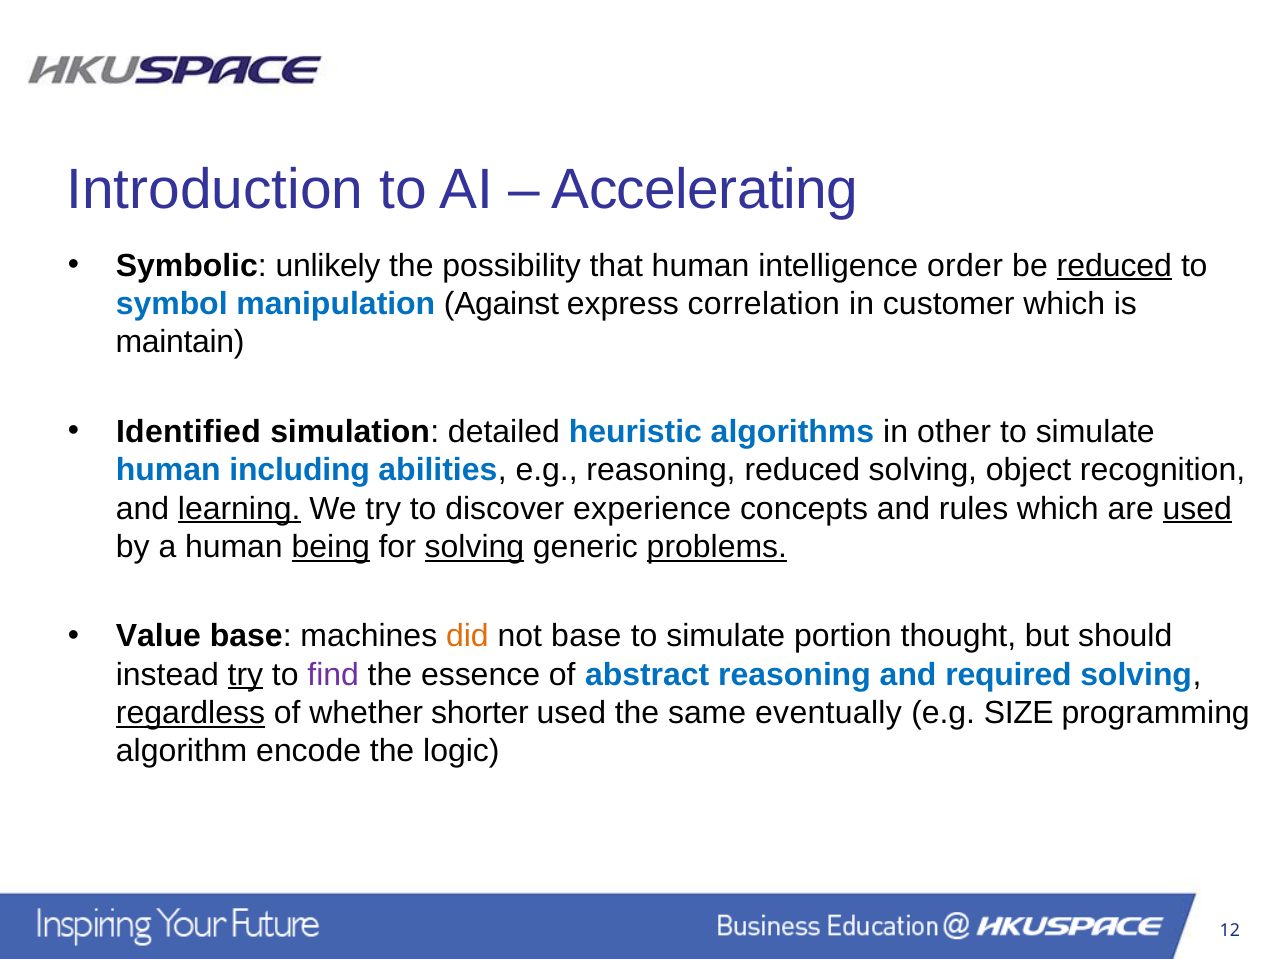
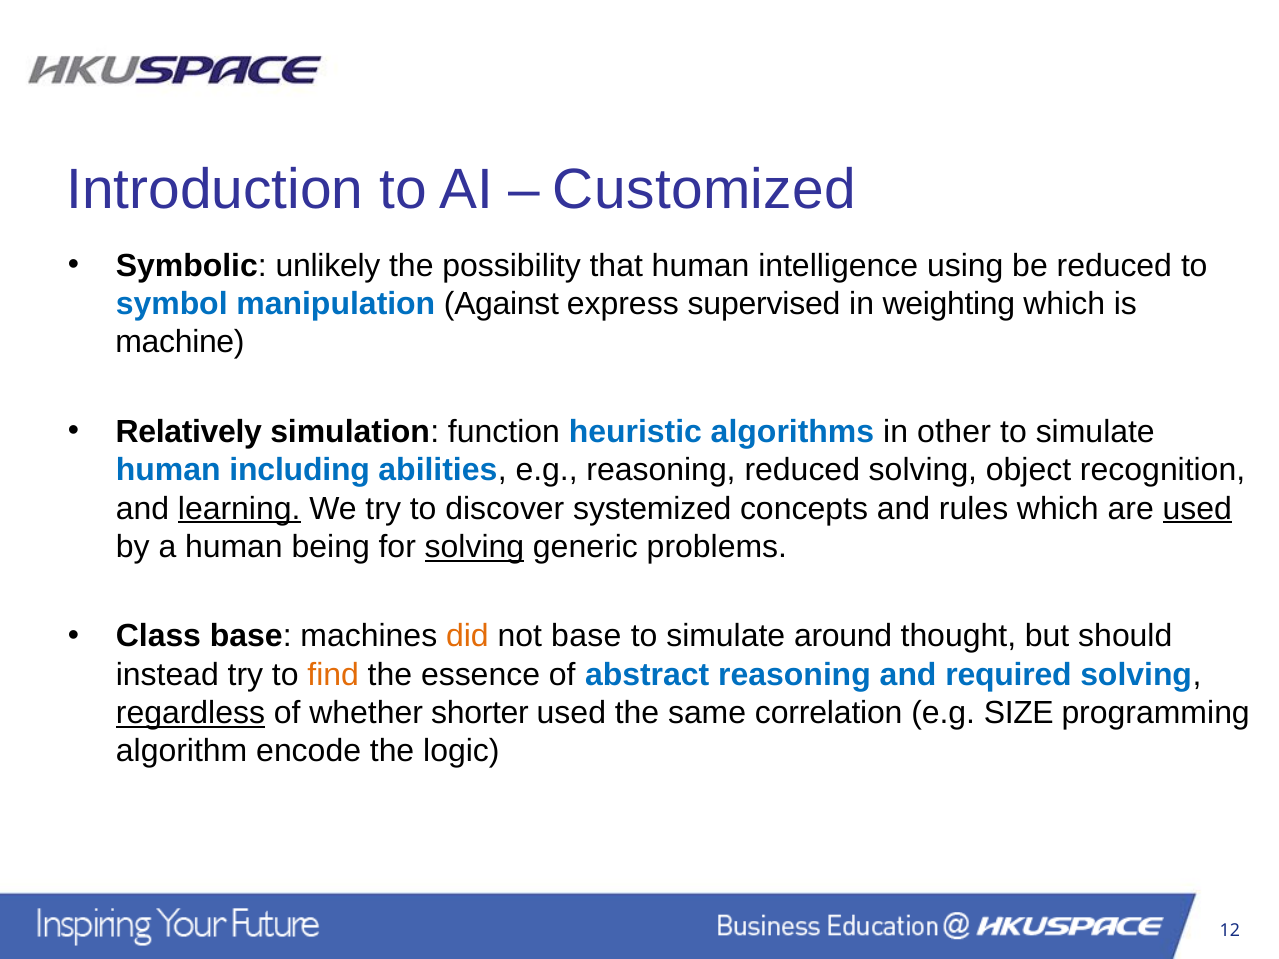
Accelerating: Accelerating -> Customized
order: order -> using
reduced at (1114, 266) underline: present -> none
correlation: correlation -> supervised
customer: customer -> weighting
maintain: maintain -> machine
Identified: Identified -> Relatively
detailed: detailed -> function
experience: experience -> systemized
being underline: present -> none
problems underline: present -> none
Value: Value -> Class
portion: portion -> around
try at (245, 675) underline: present -> none
find colour: purple -> orange
eventually: eventually -> correlation
